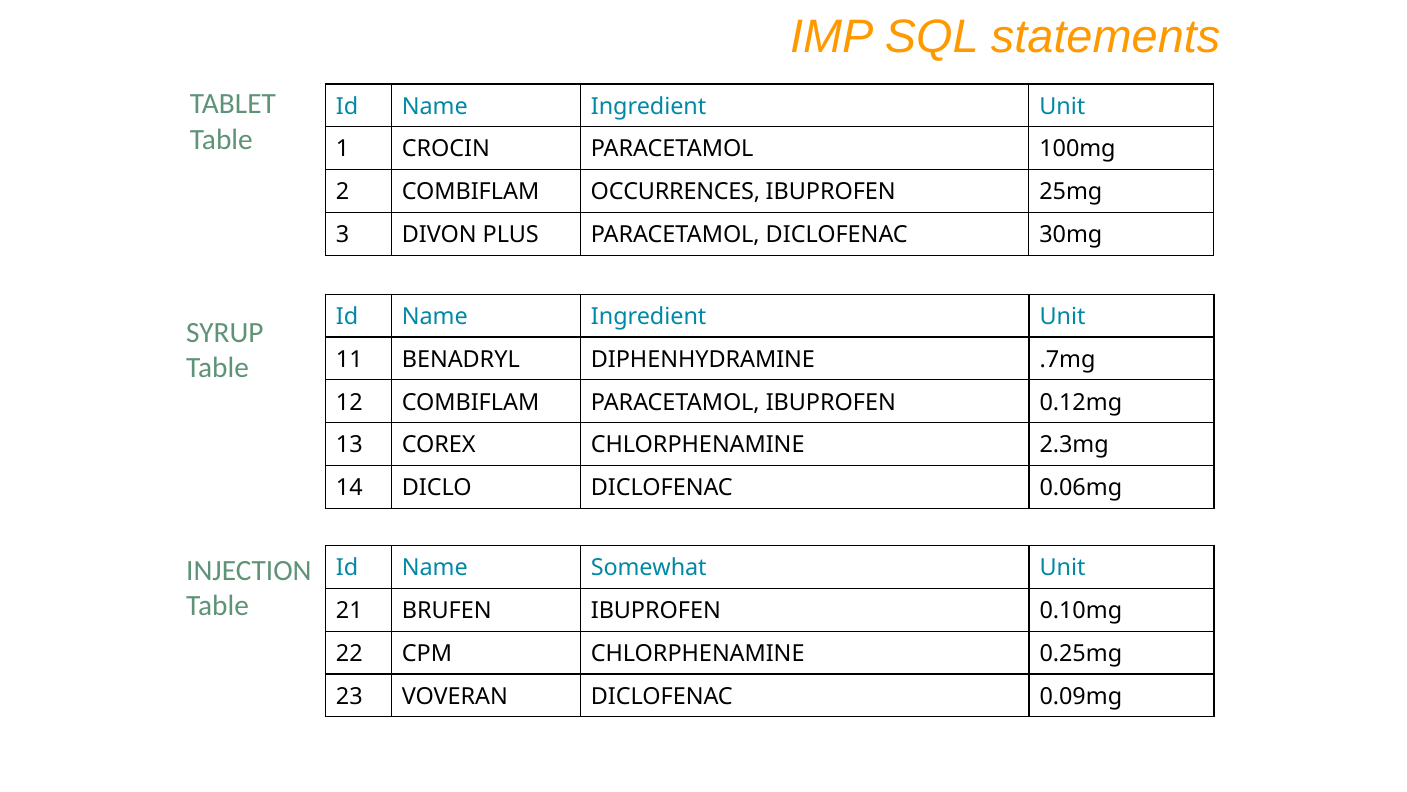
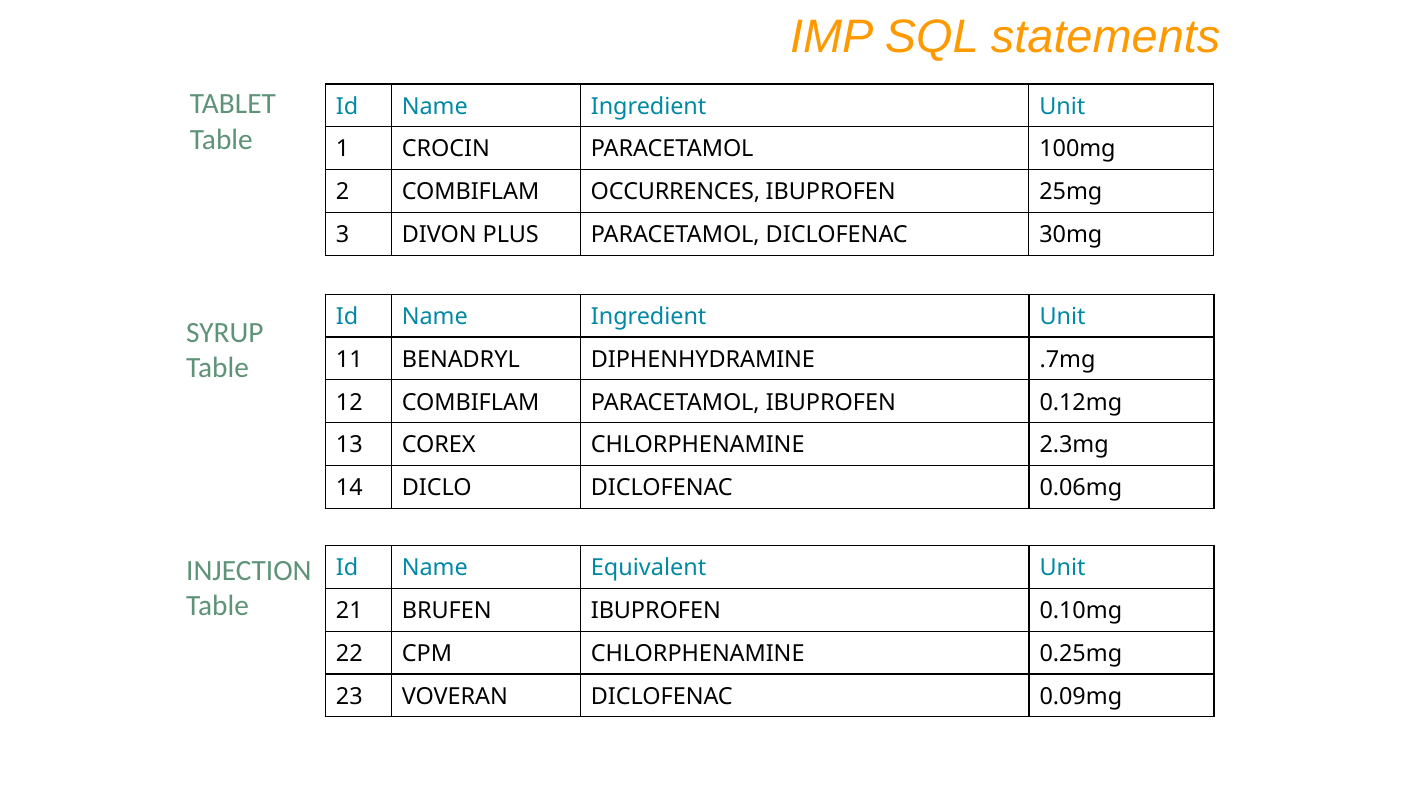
Somewhat: Somewhat -> Equivalent
